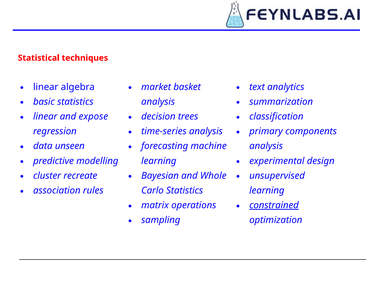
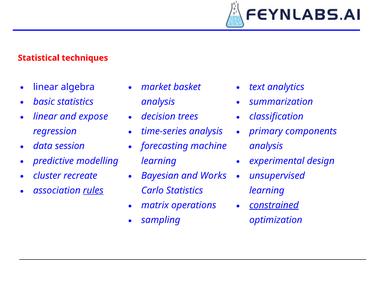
unseen: unseen -> session
Whole: Whole -> Works
rules underline: none -> present
